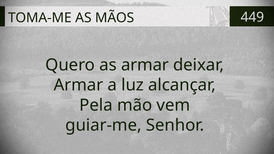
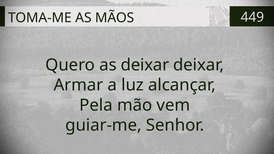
as armar: armar -> deixar
